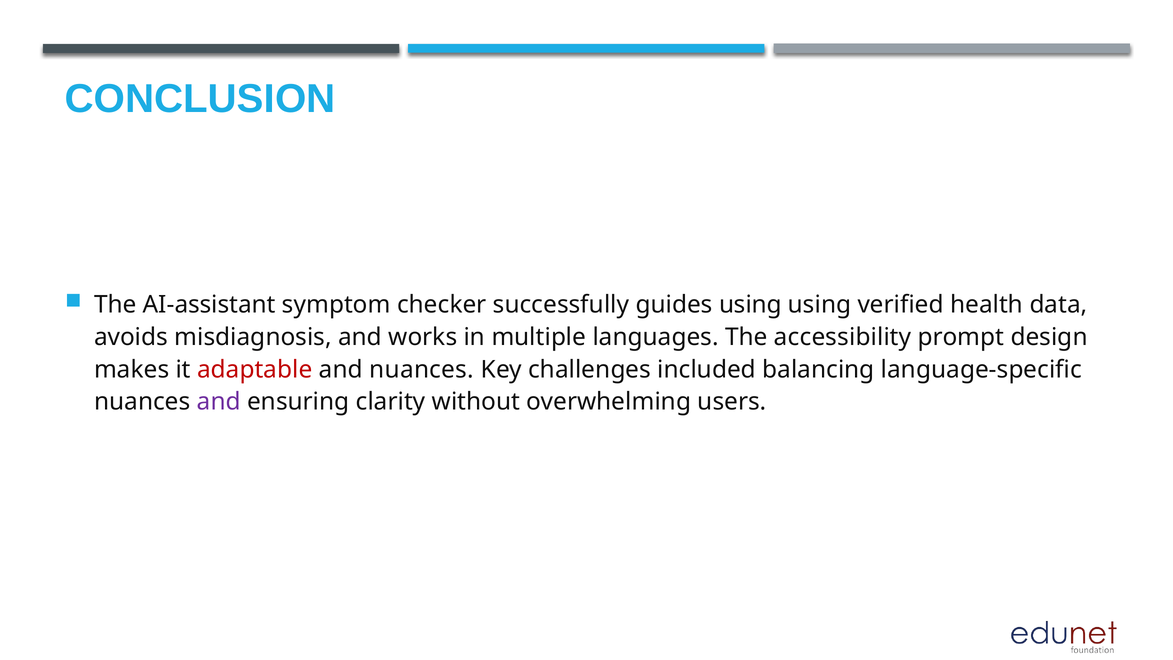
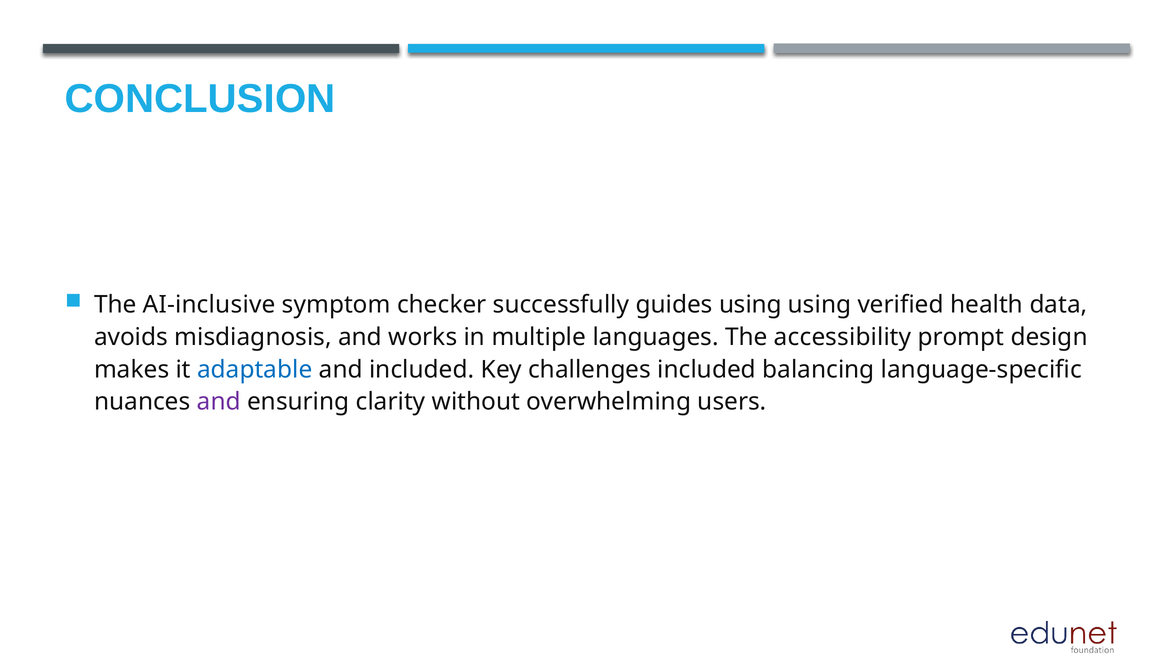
AI-assistant: AI-assistant -> AI-inclusive
adaptable colour: red -> blue
and nuances: nuances -> included
